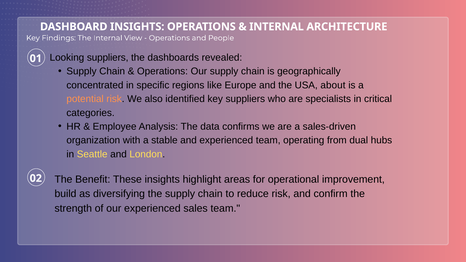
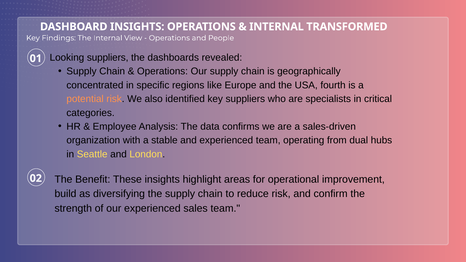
ARCHITECTURE: ARCHITECTURE -> TRANSFORMED
about: about -> fourth
